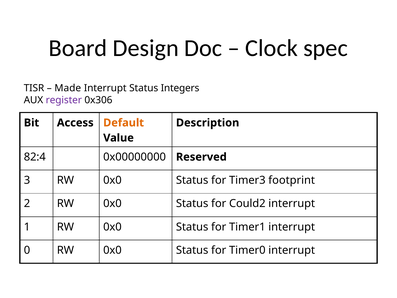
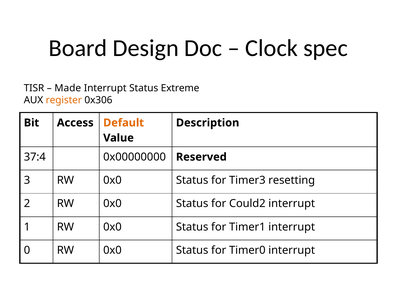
Integers: Integers -> Extreme
register colour: purple -> orange
82:4: 82:4 -> 37:4
footprint: footprint -> resetting
